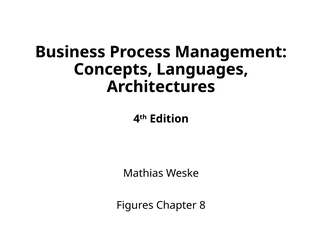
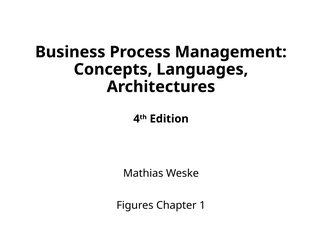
8: 8 -> 1
